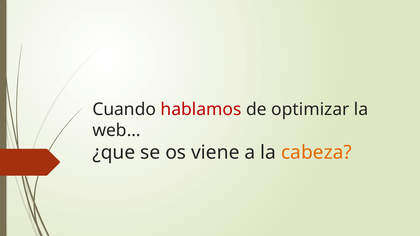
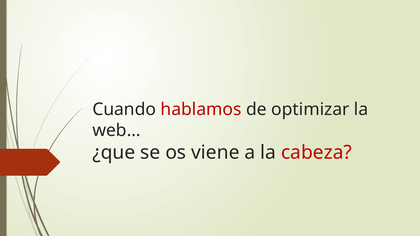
cabeza colour: orange -> red
